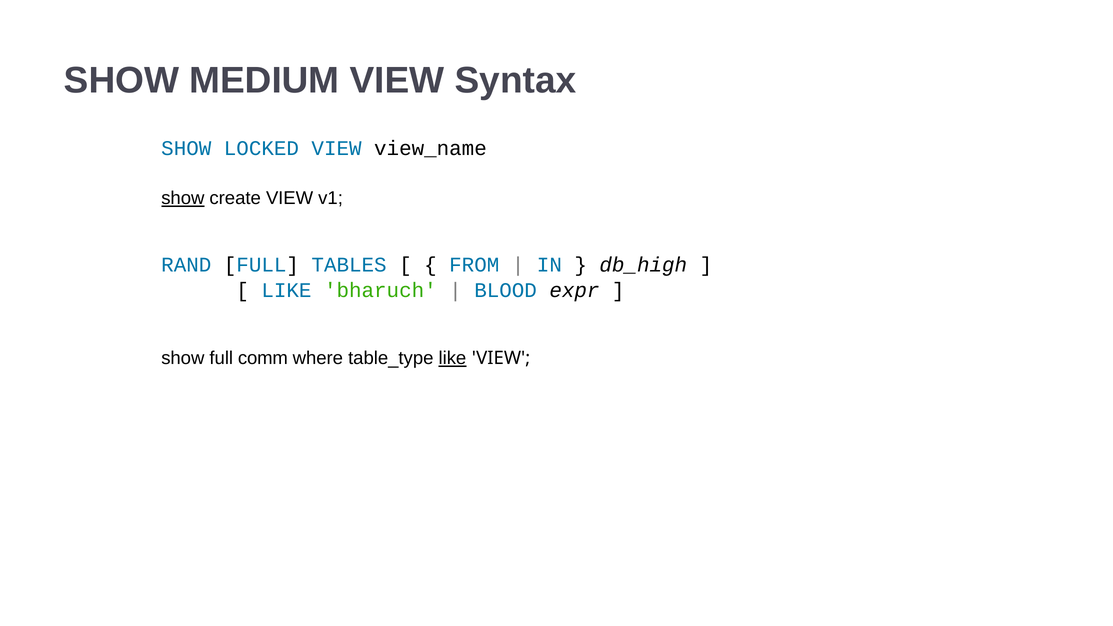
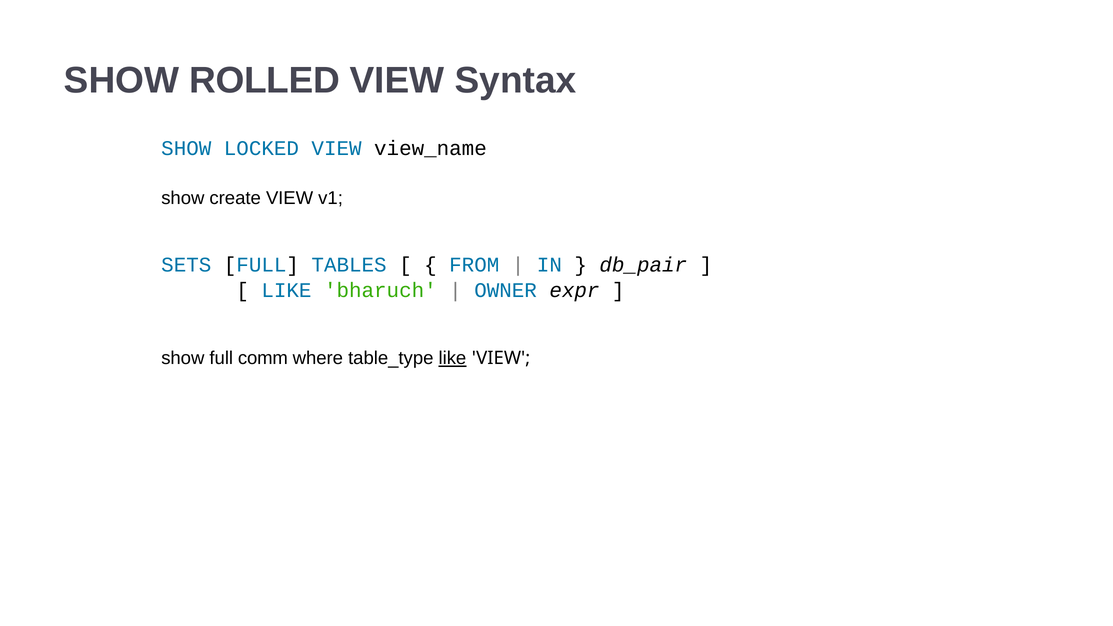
MEDIUM: MEDIUM -> ROLLED
show at (183, 198) underline: present -> none
RAND: RAND -> SETS
db_high: db_high -> db_pair
BLOOD: BLOOD -> OWNER
